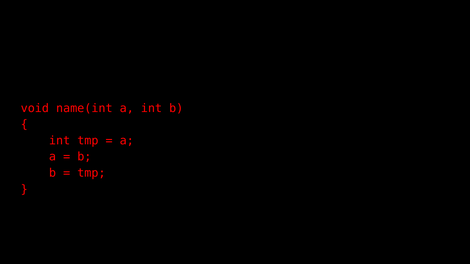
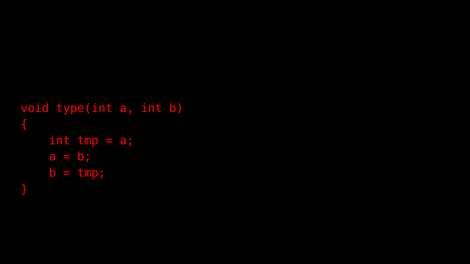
name(int: name(int -> type(int
